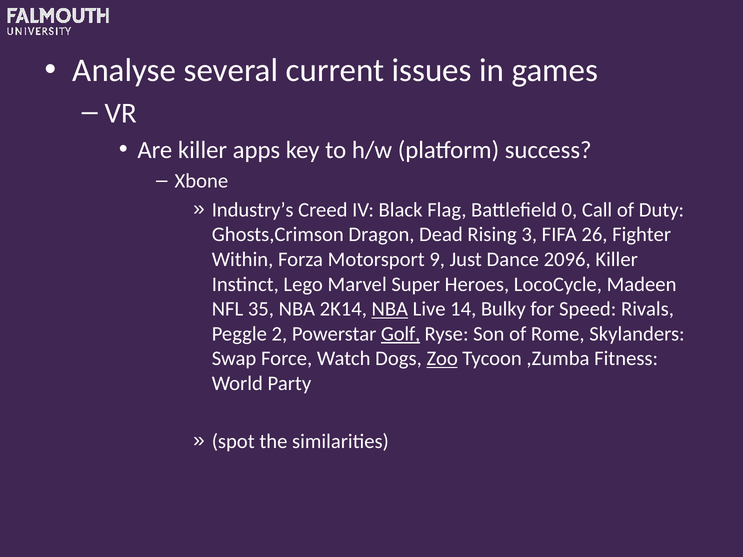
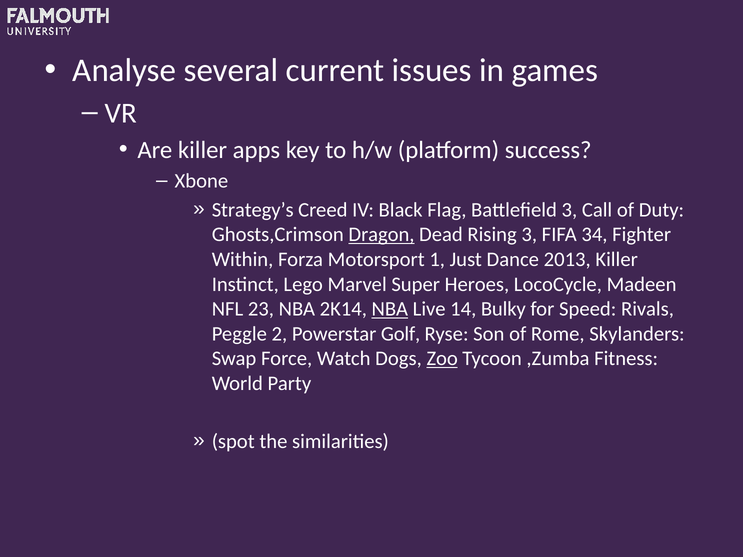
Industry’s: Industry’s -> Strategy’s
Battlefield 0: 0 -> 3
Dragon underline: none -> present
26: 26 -> 34
9: 9 -> 1
2096: 2096 -> 2013
35: 35 -> 23
Golf underline: present -> none
